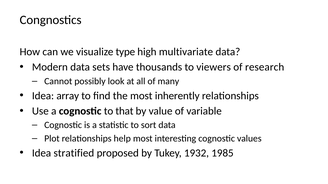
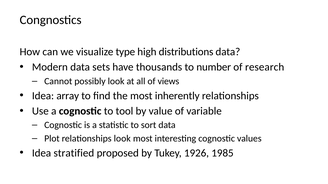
multivariate: multivariate -> distributions
viewers: viewers -> number
many: many -> views
that: that -> tool
relationships help: help -> look
1932: 1932 -> 1926
